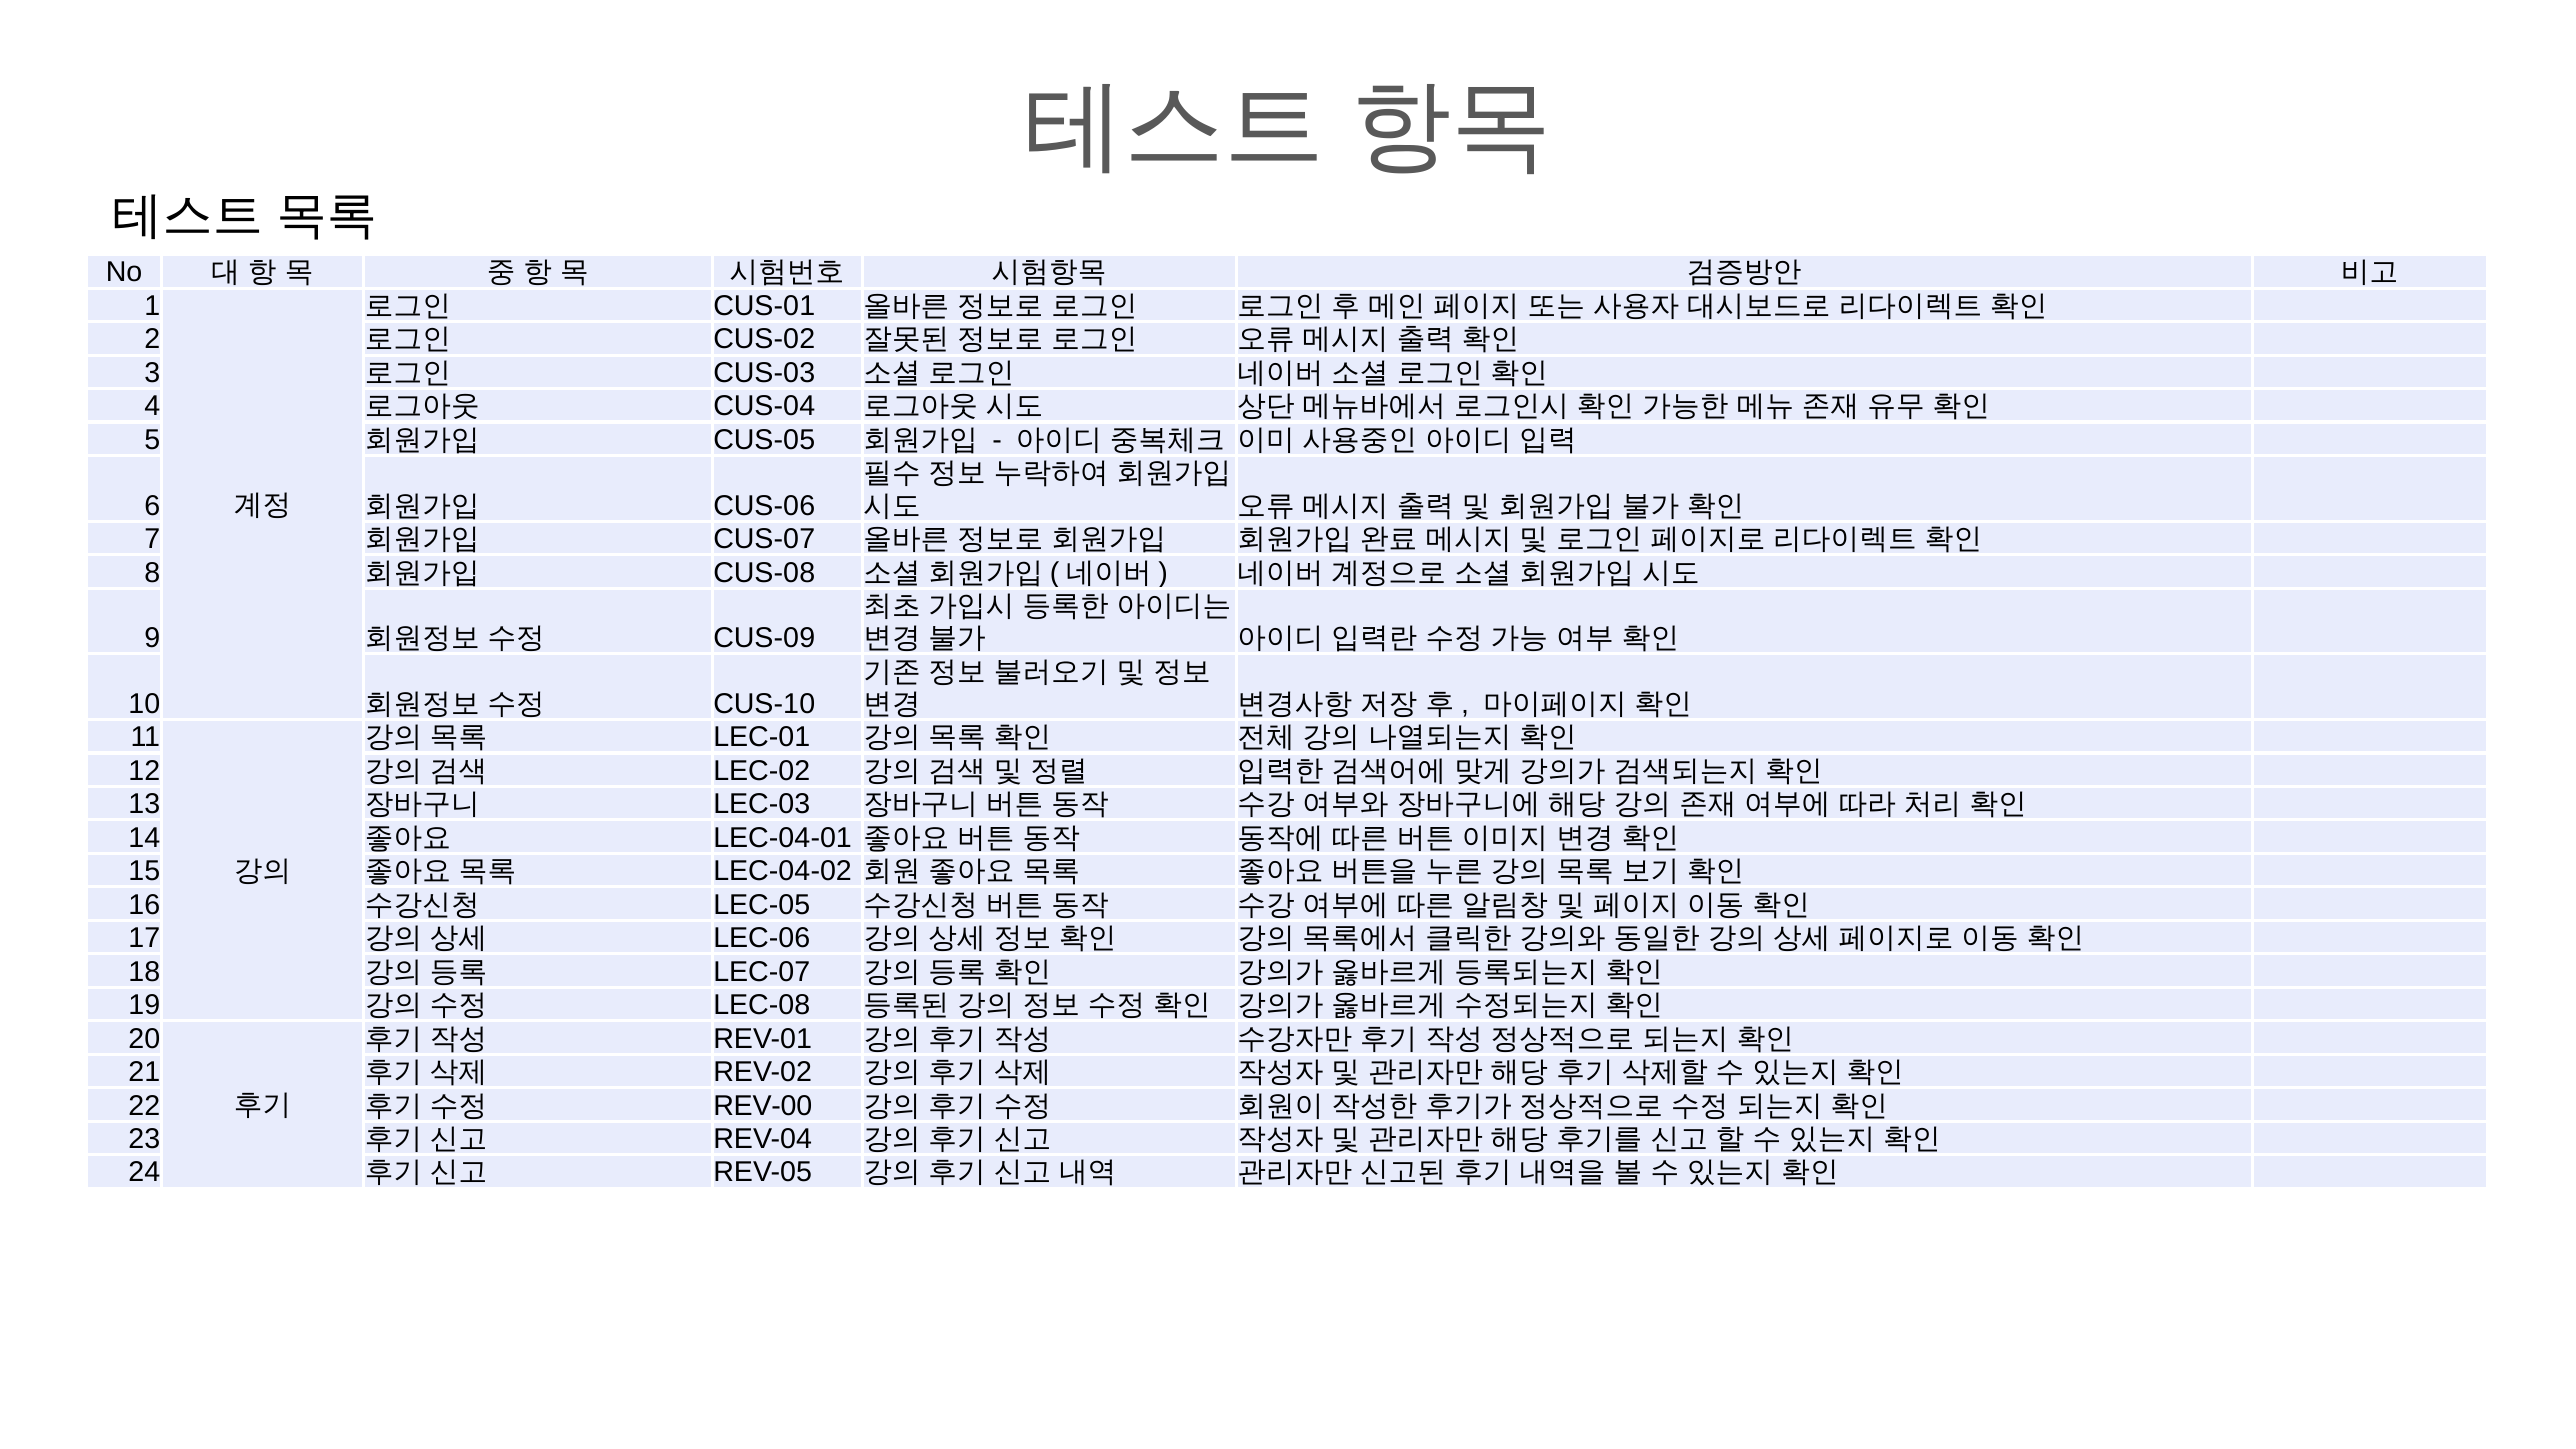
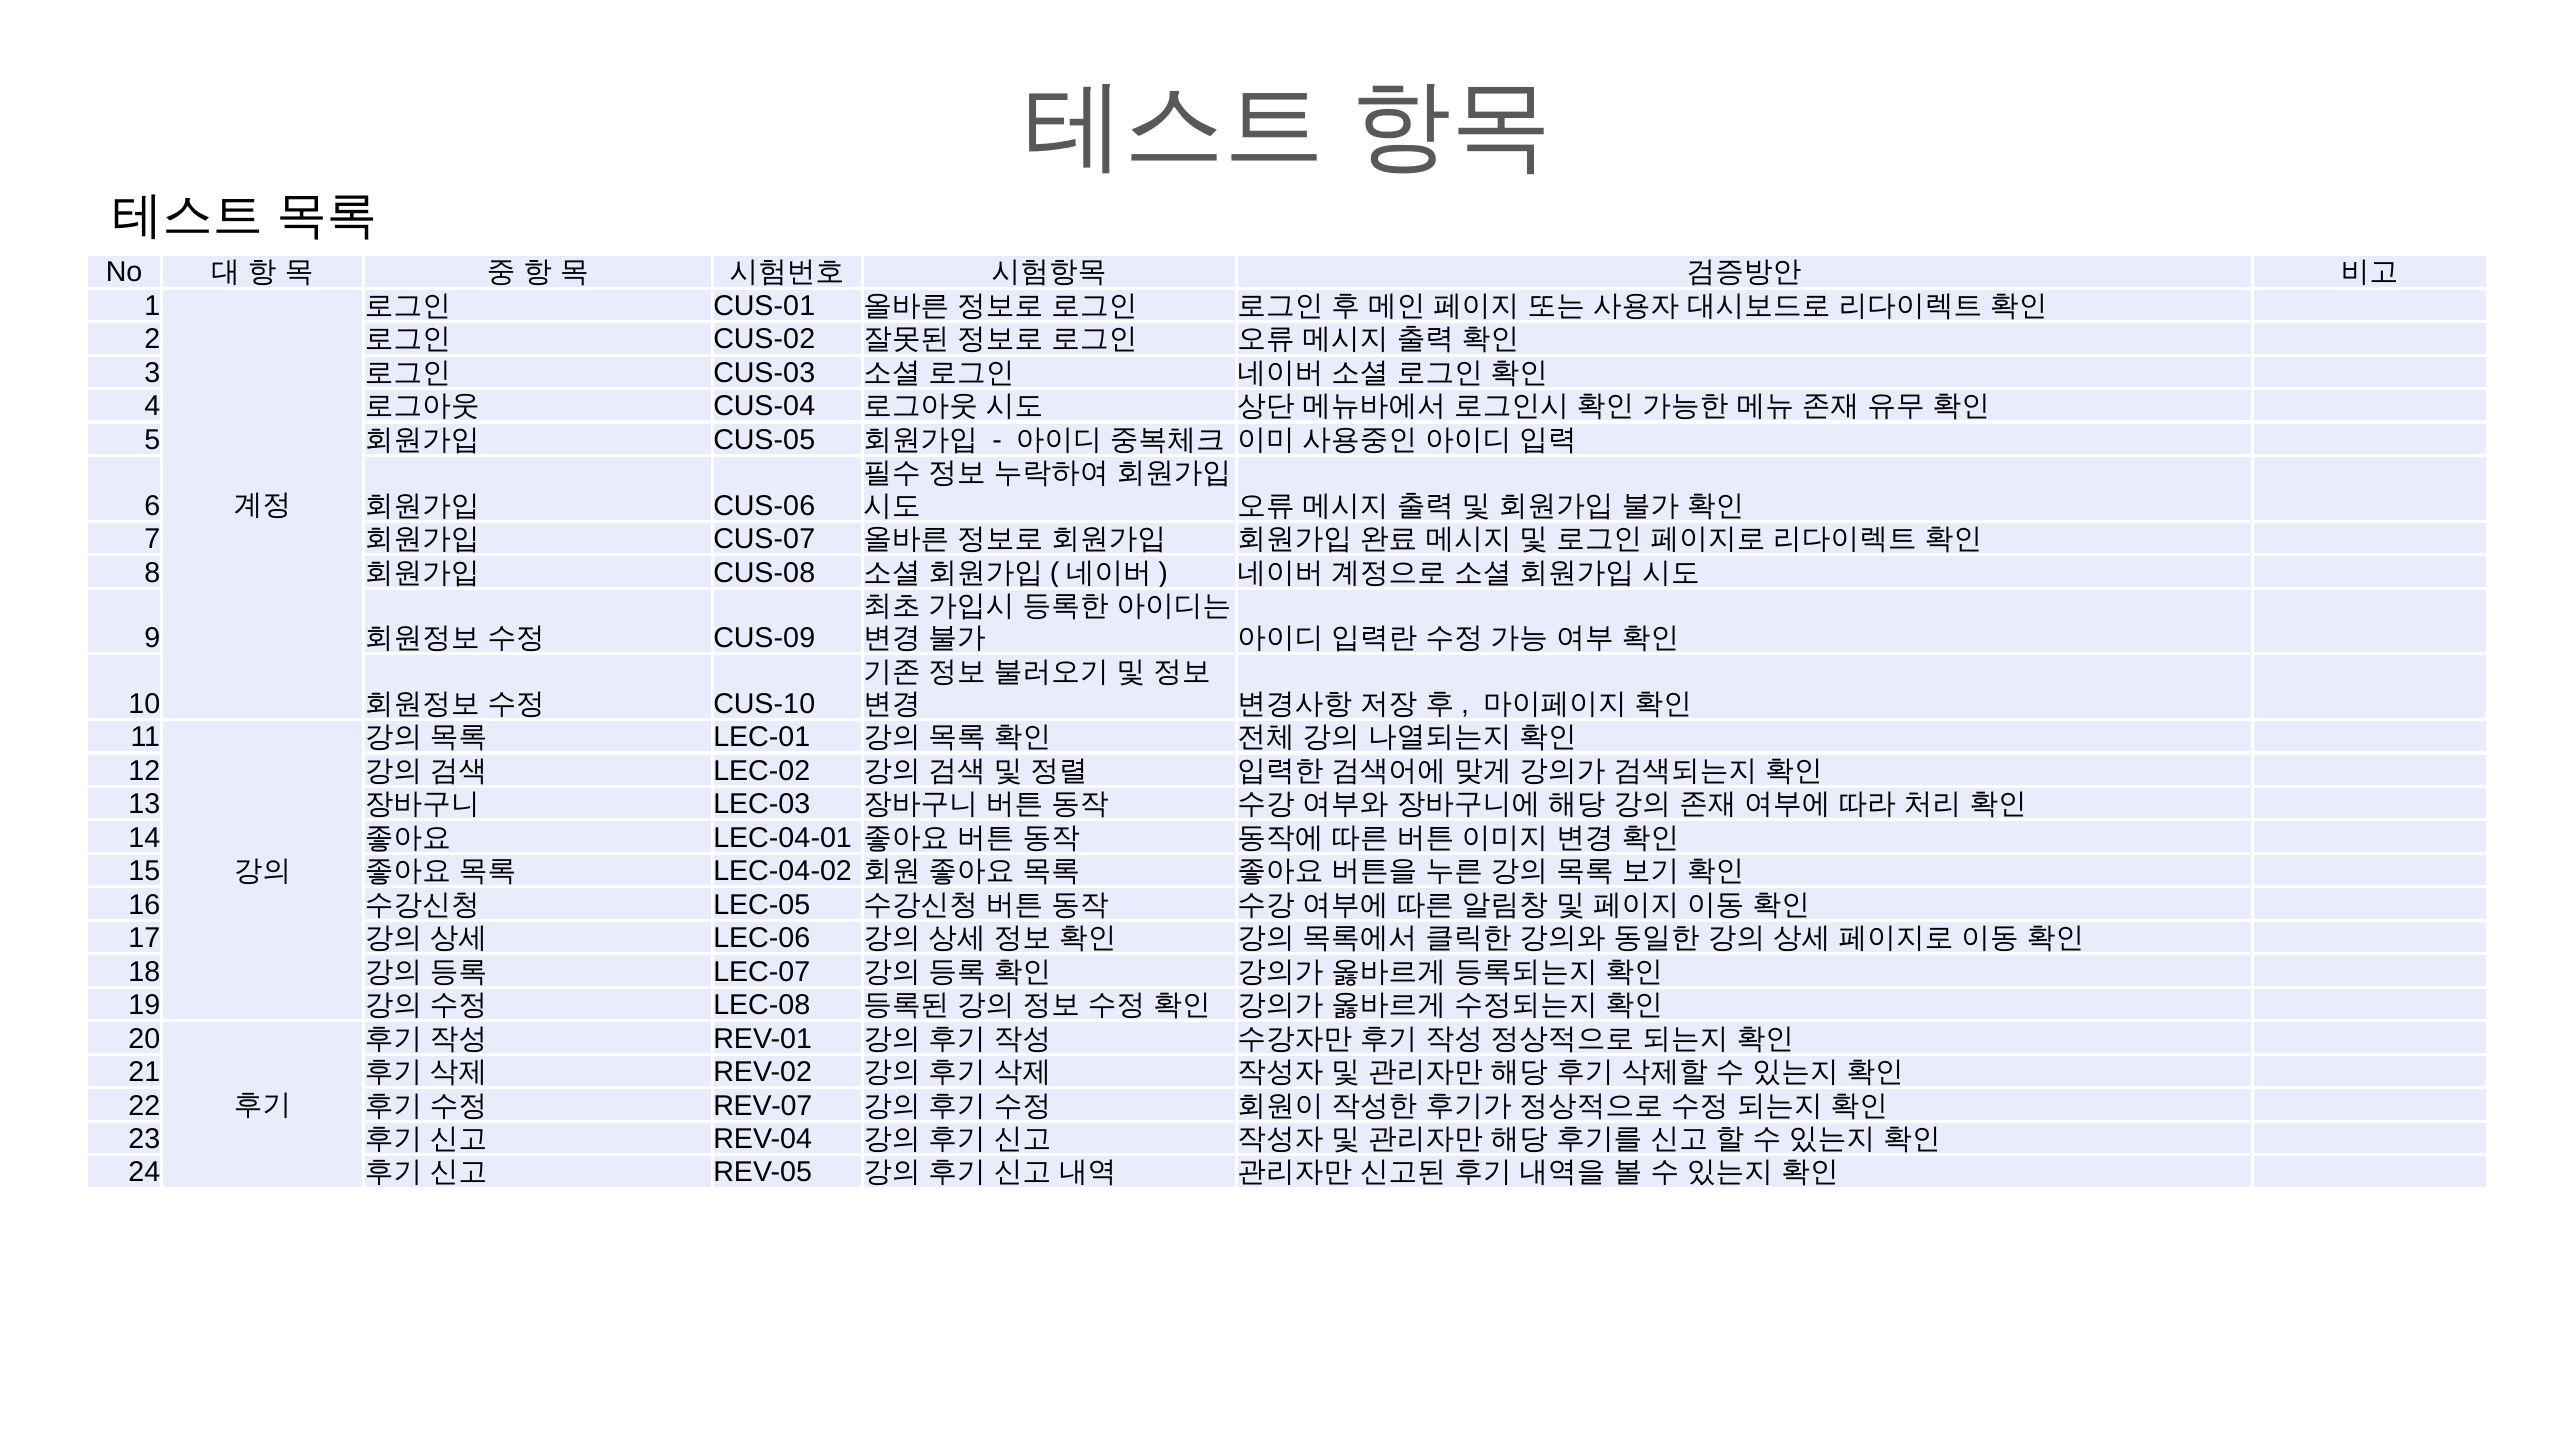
REV-00: REV-00 -> REV-07
